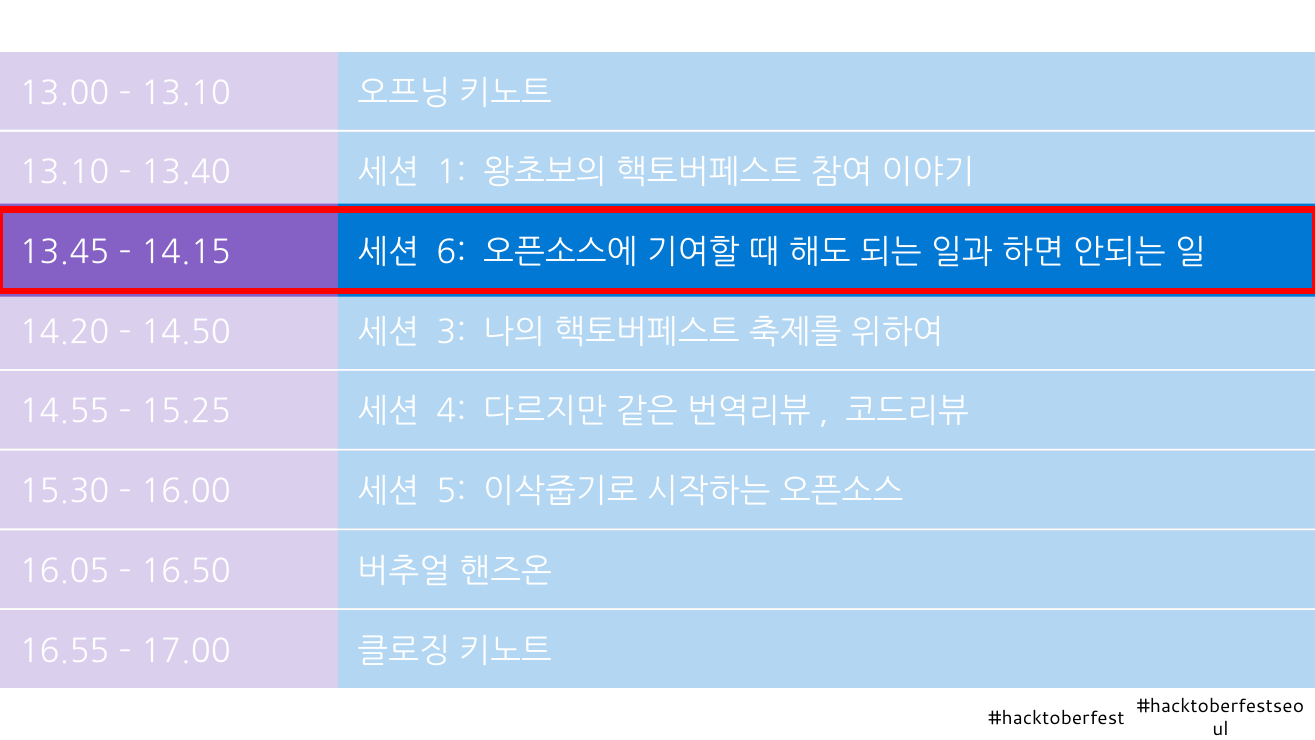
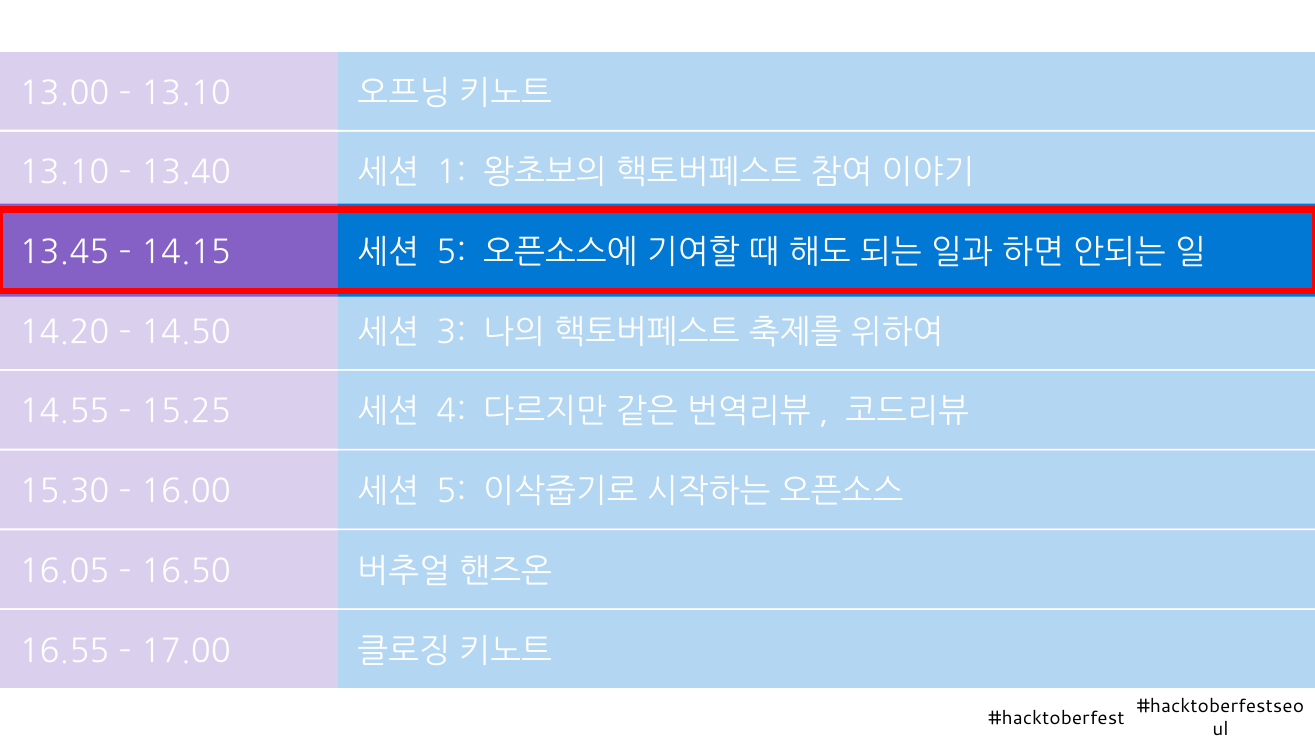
6 at (451, 253): 6 -> 5
